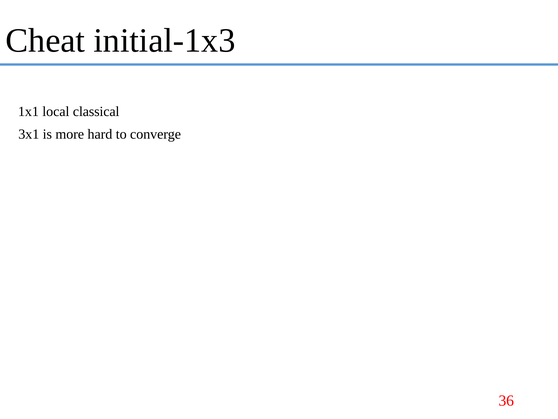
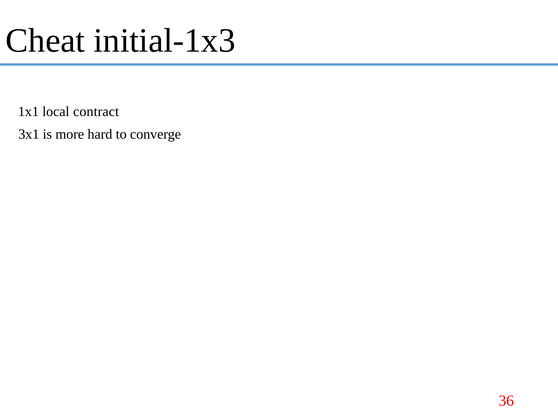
classical: classical -> contract
